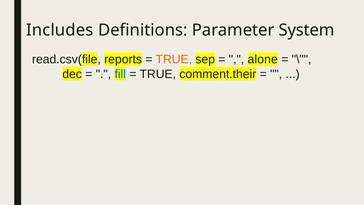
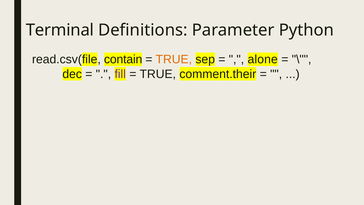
Includes: Includes -> Terminal
System: System -> Python
reports: reports -> contain
fill colour: blue -> purple
